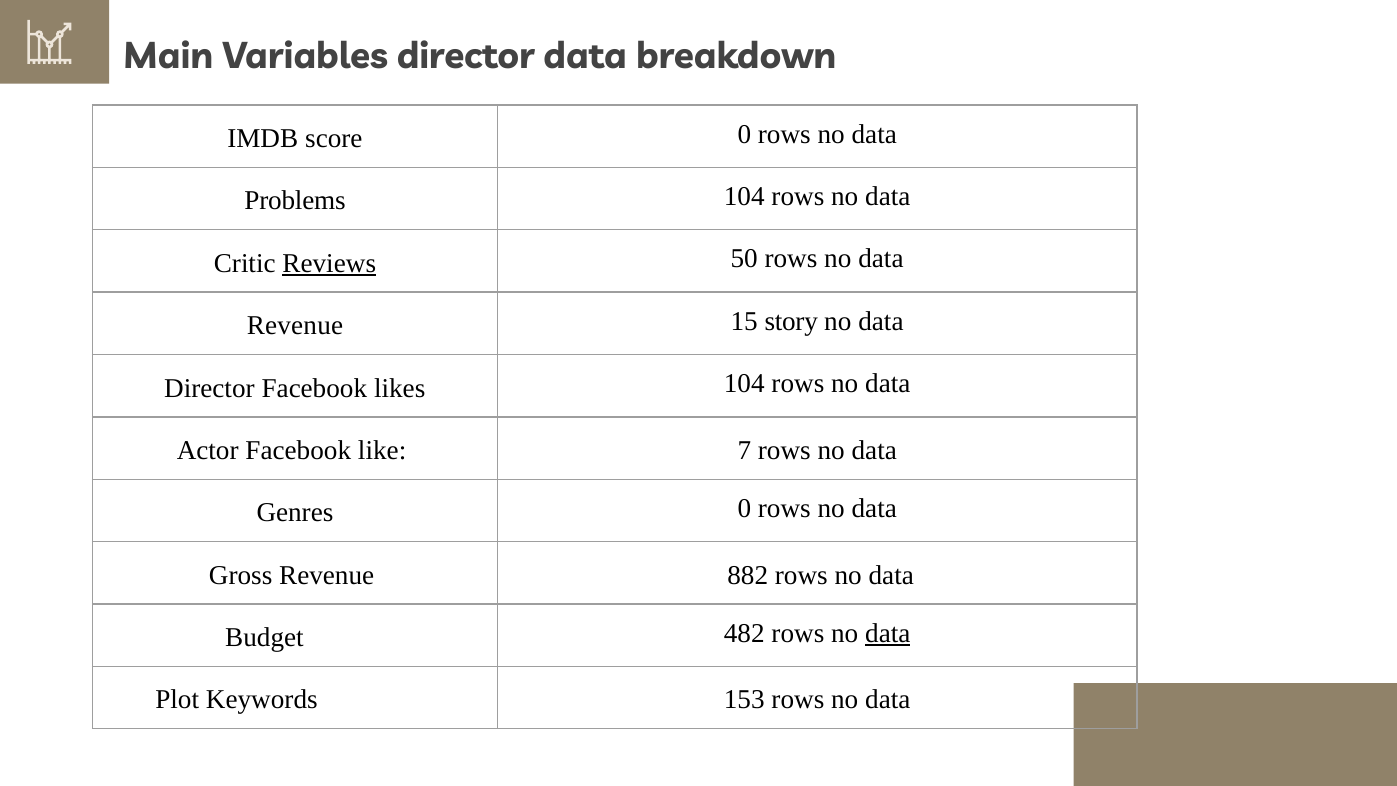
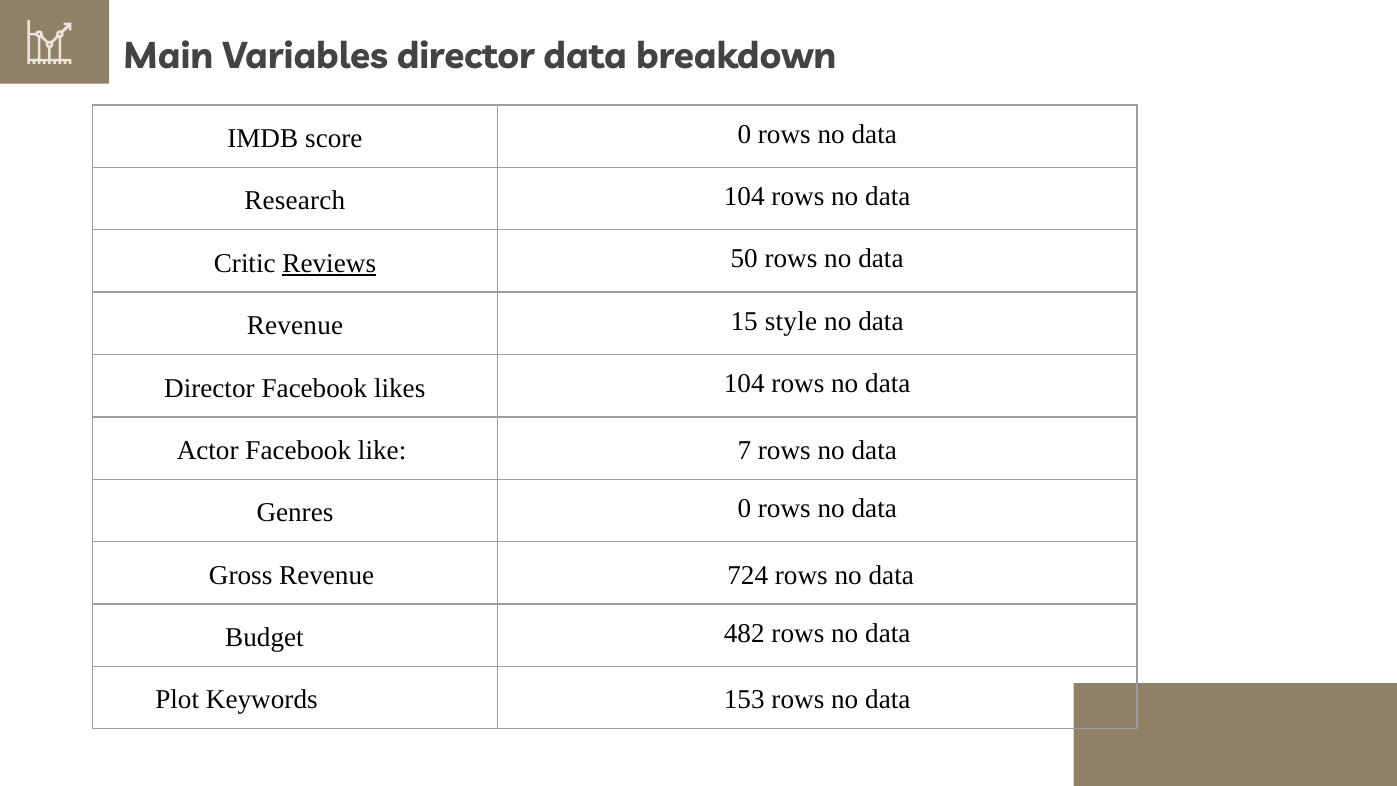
Problems: Problems -> Research
story: story -> style
882: 882 -> 724
data at (888, 633) underline: present -> none
